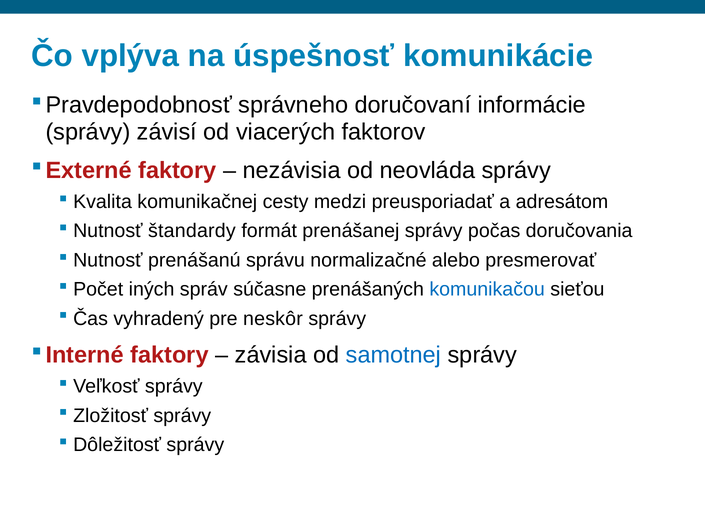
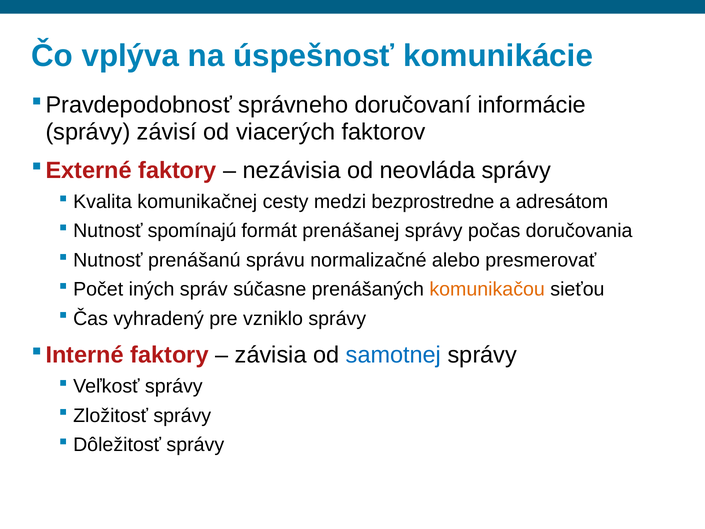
preusporiadať: preusporiadať -> bezprostredne
štandardy: štandardy -> spomínajú
komunikačou colour: blue -> orange
neskôr: neskôr -> vzniklo
